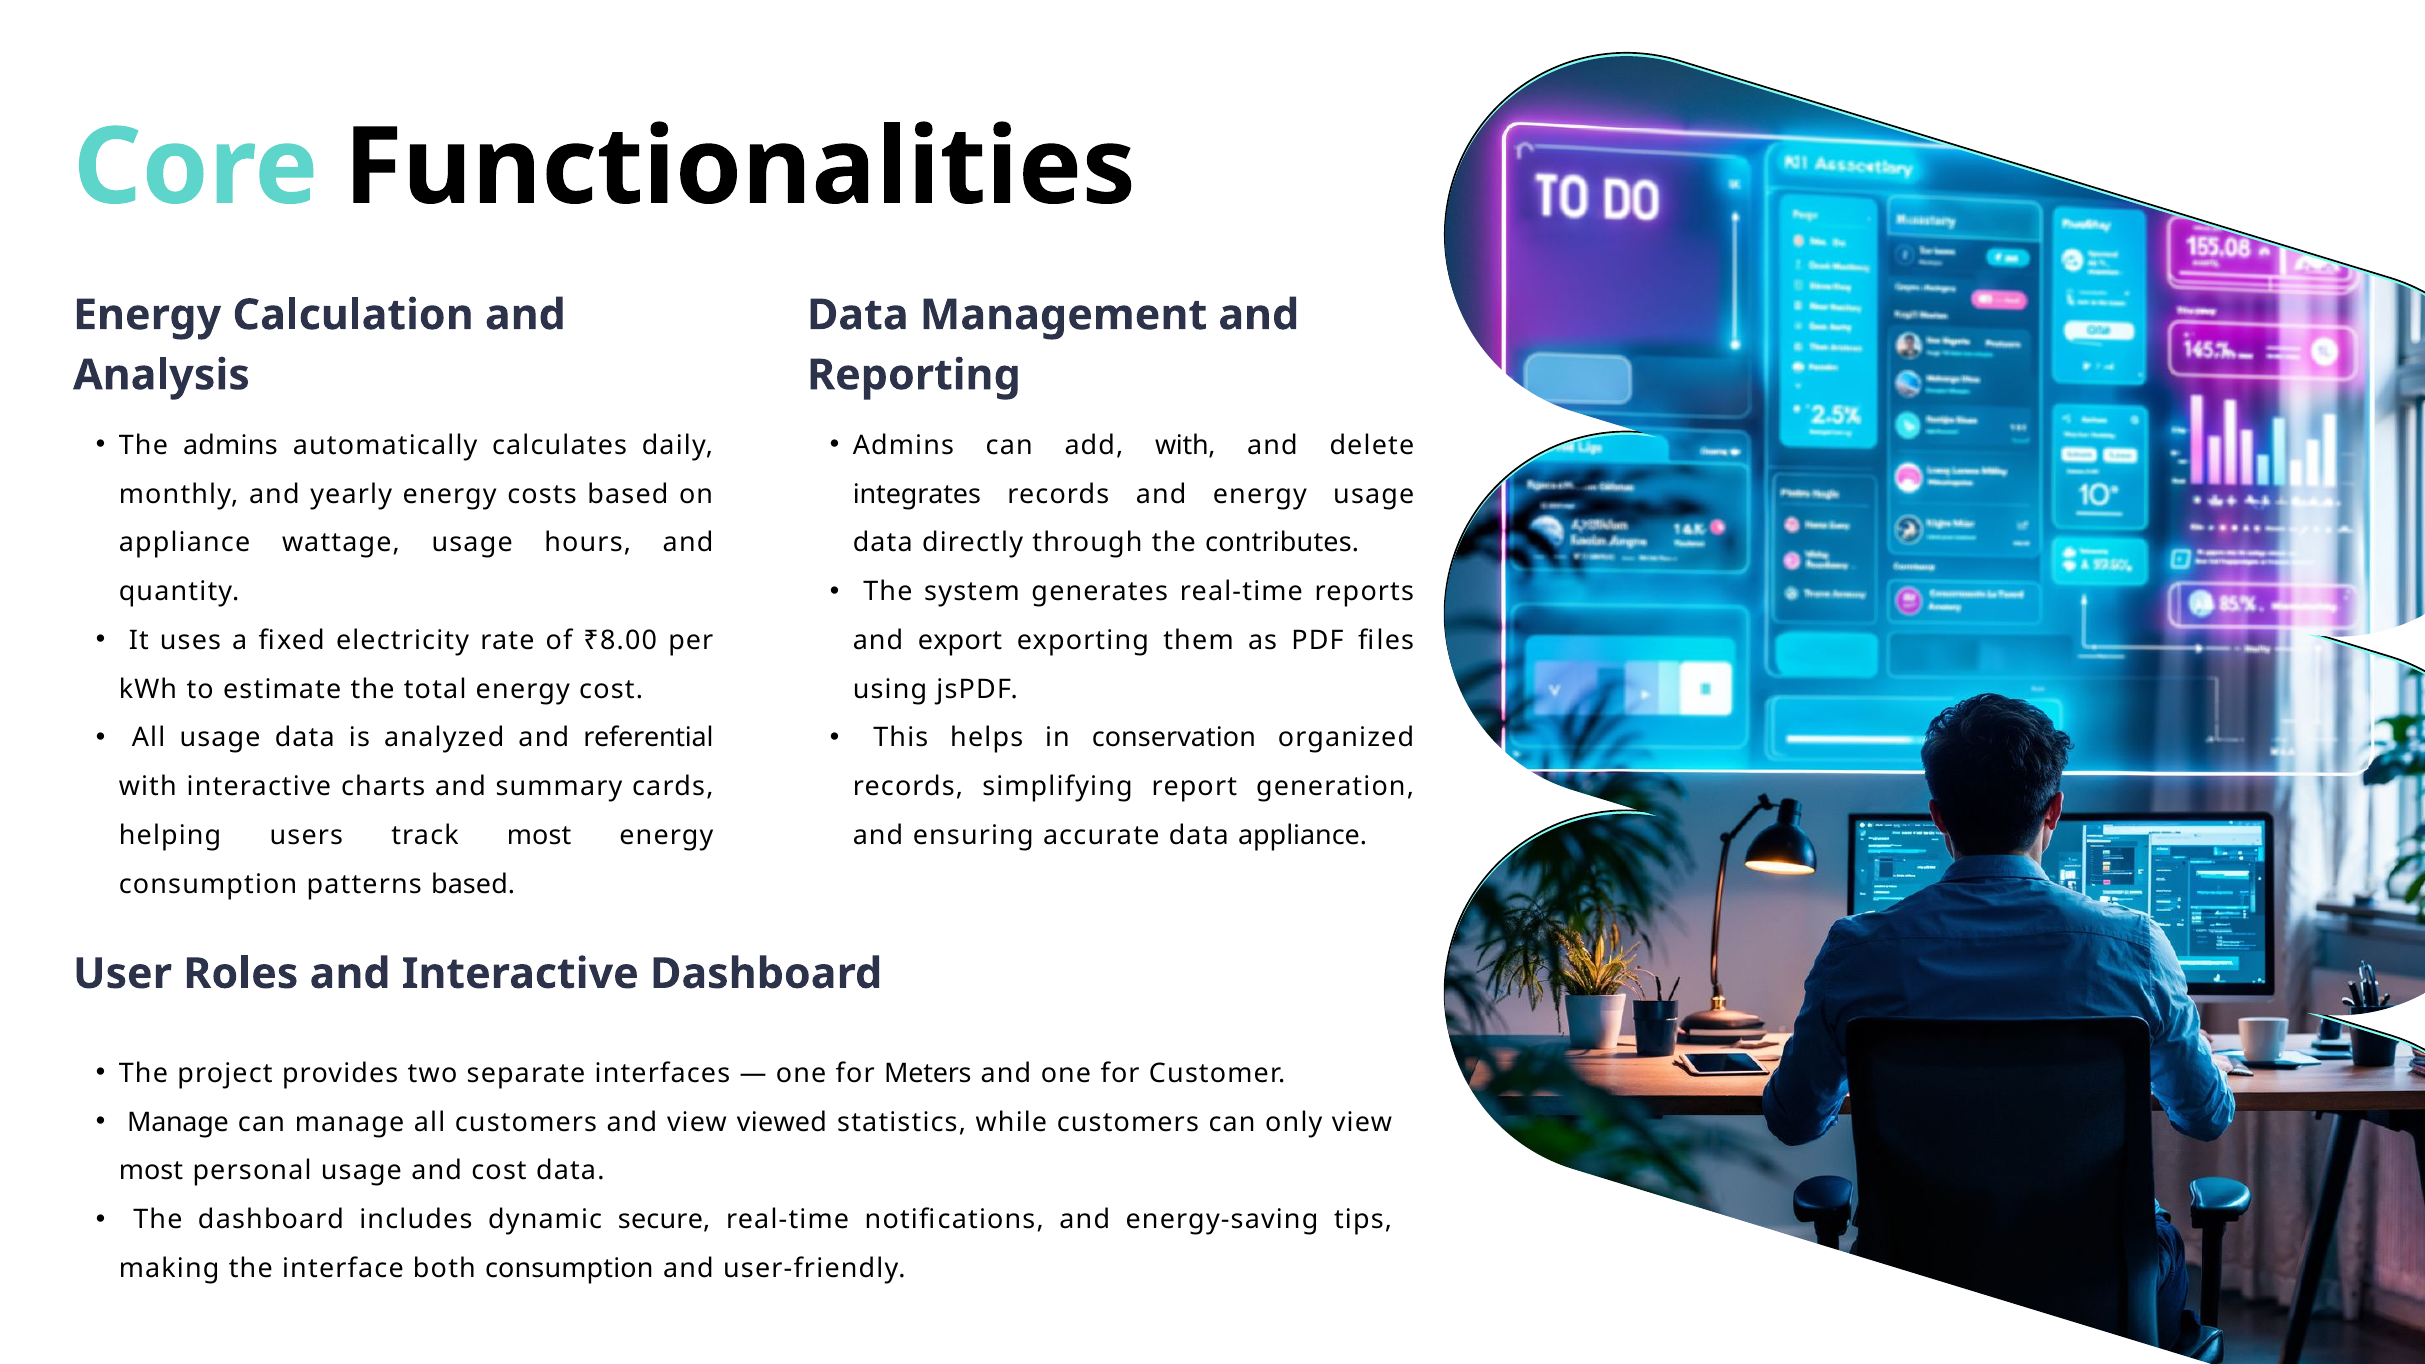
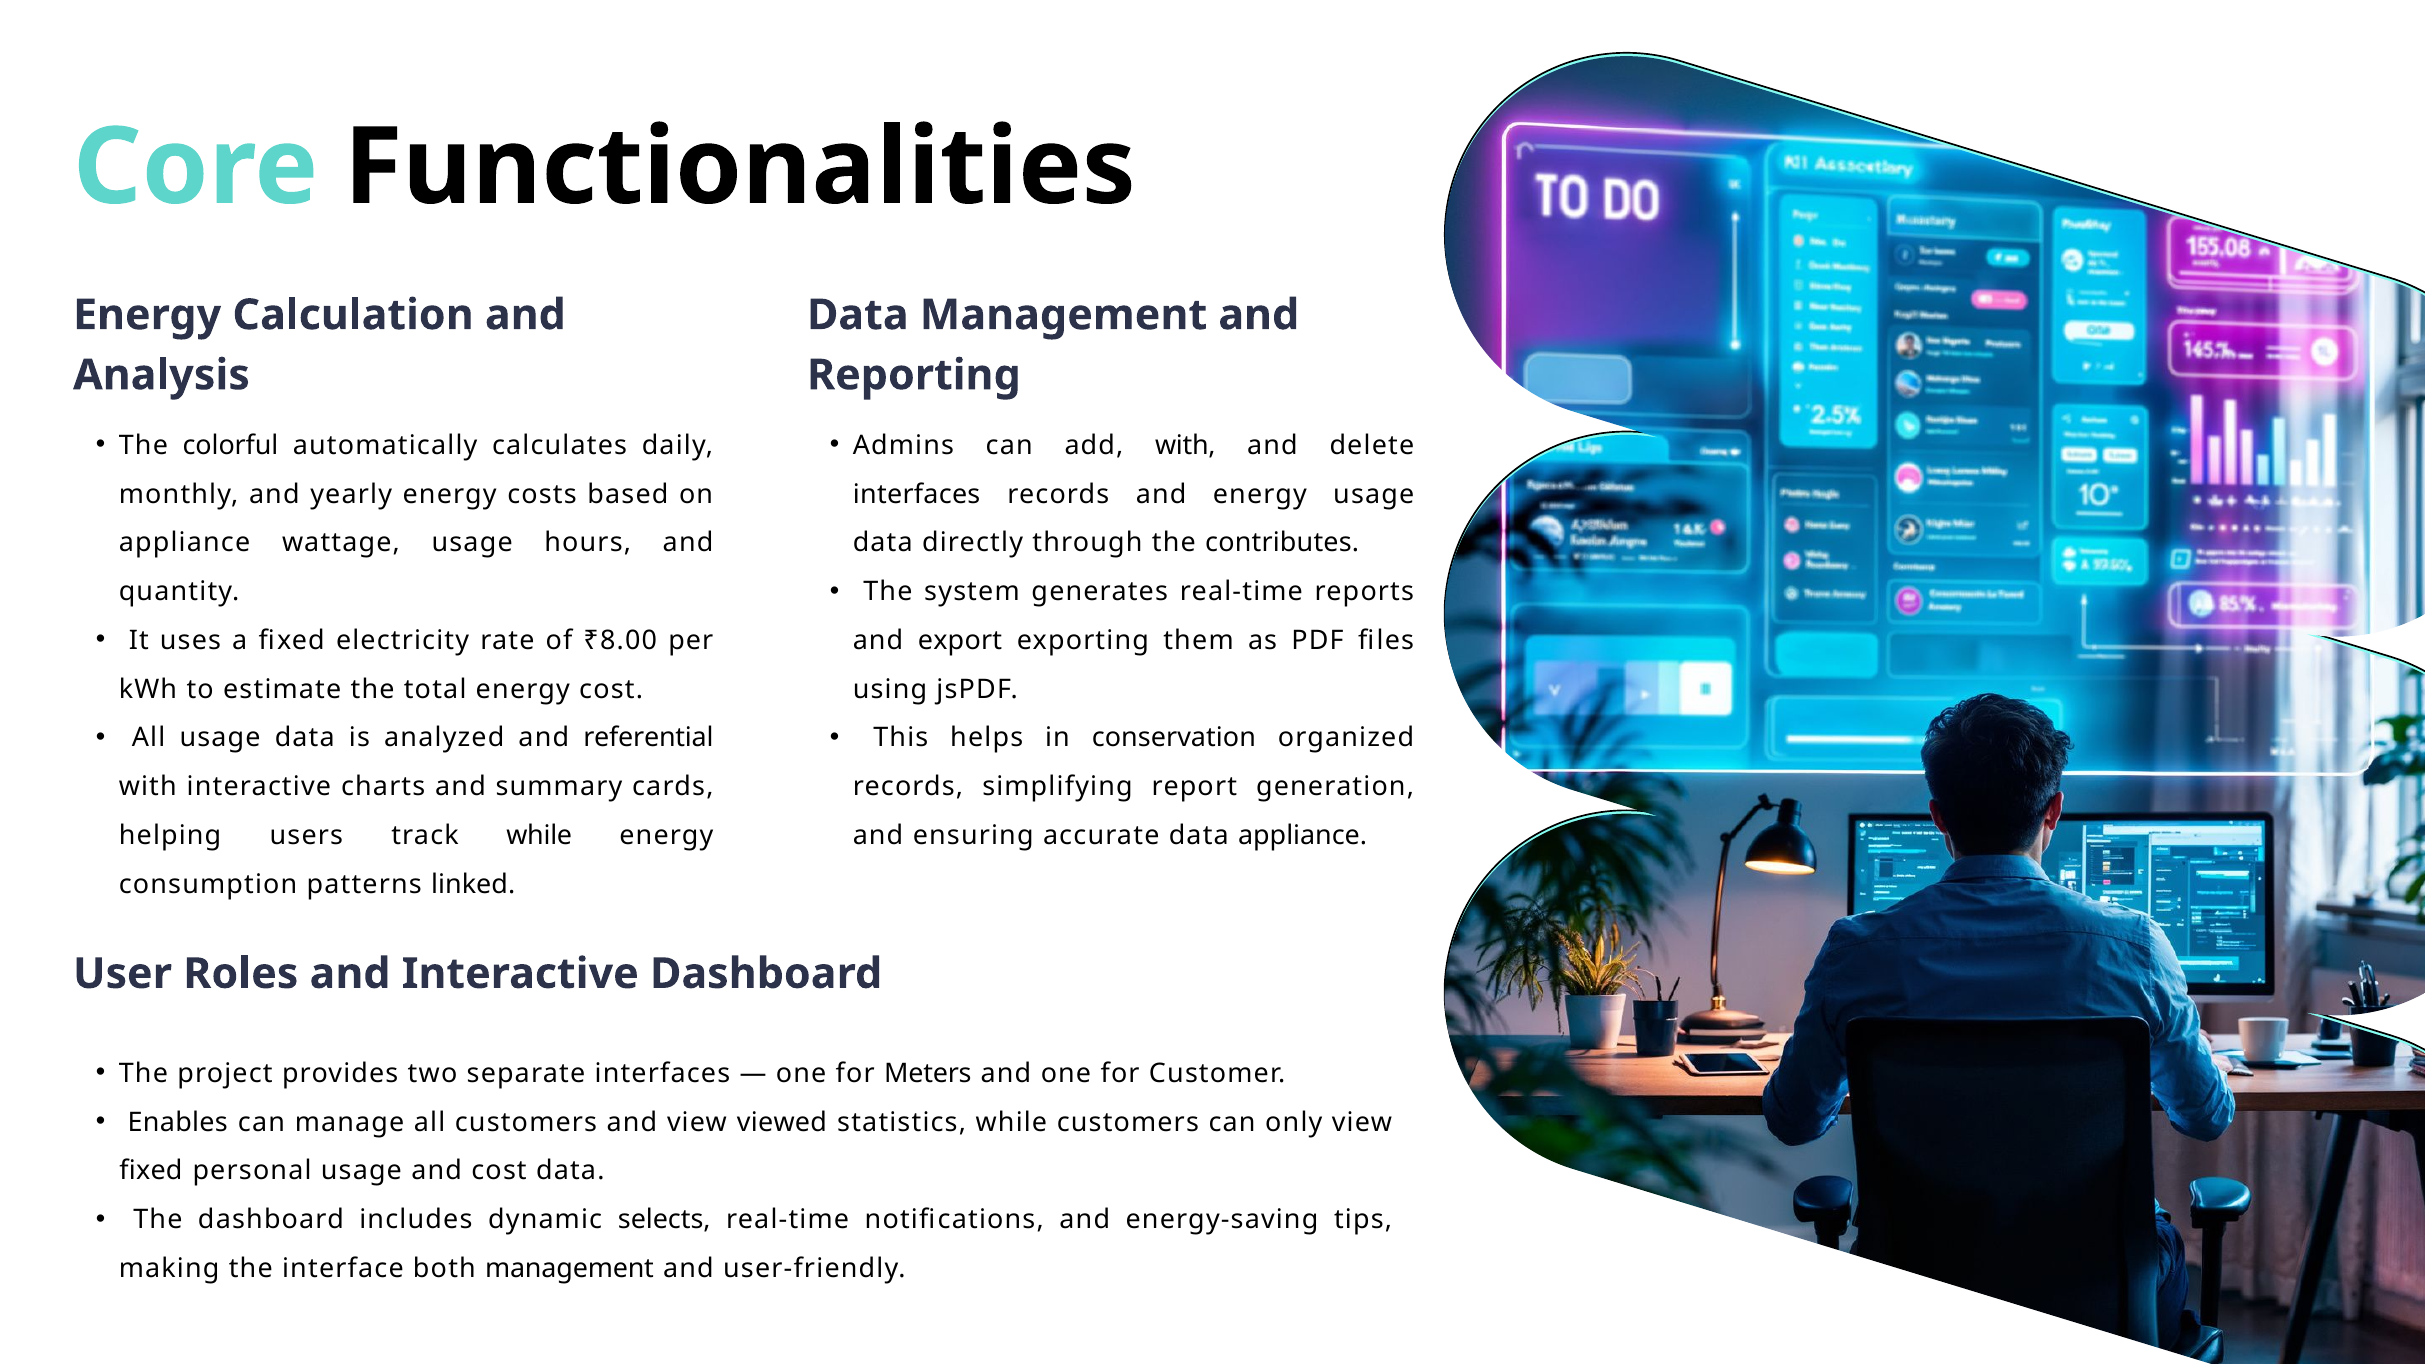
The admins: admins -> colorful
integrates at (917, 494): integrates -> interfaces
track most: most -> while
patterns based: based -> linked
Manage at (178, 1122): Manage -> Enables
most at (151, 1171): most -> fixed
secure: secure -> selects
both consumption: consumption -> management
